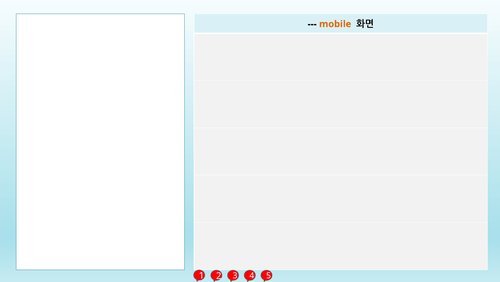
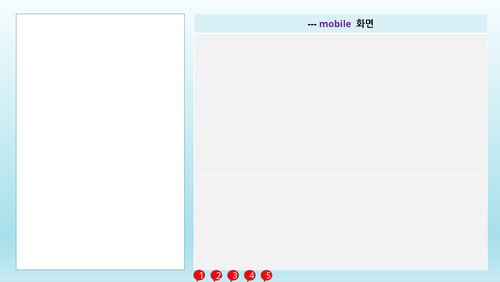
mobile colour: orange -> purple
